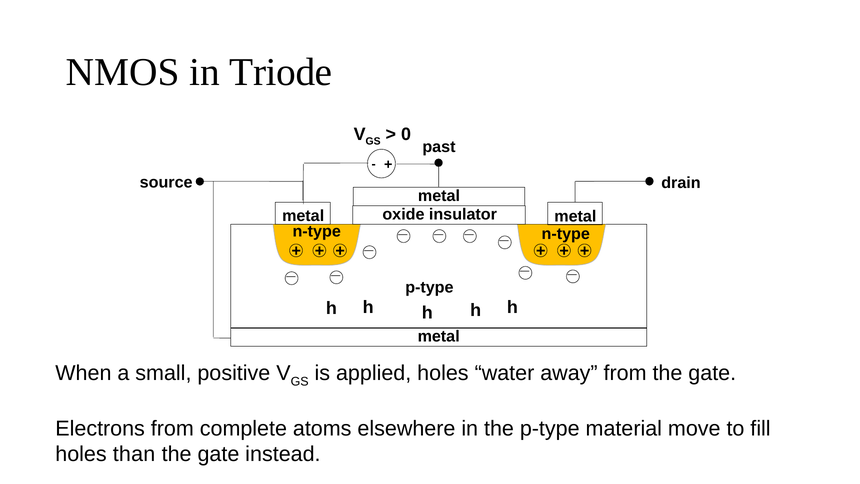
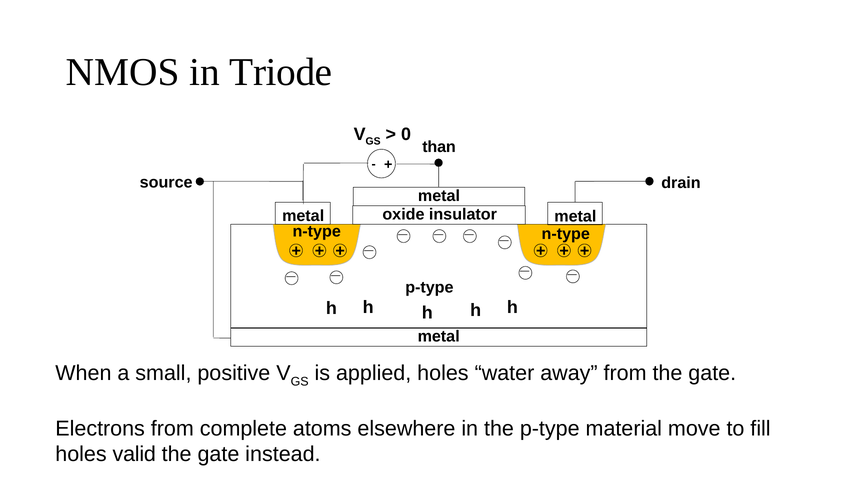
past: past -> than
than: than -> valid
